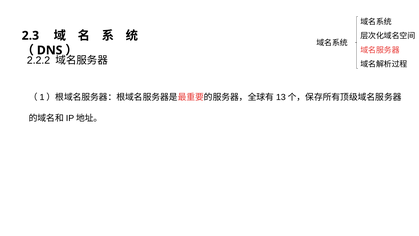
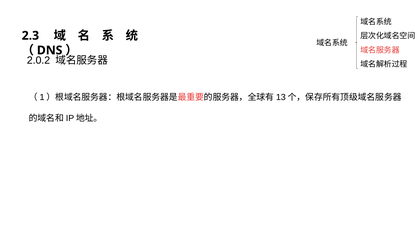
2.2.2: 2.2.2 -> 2.0.2
